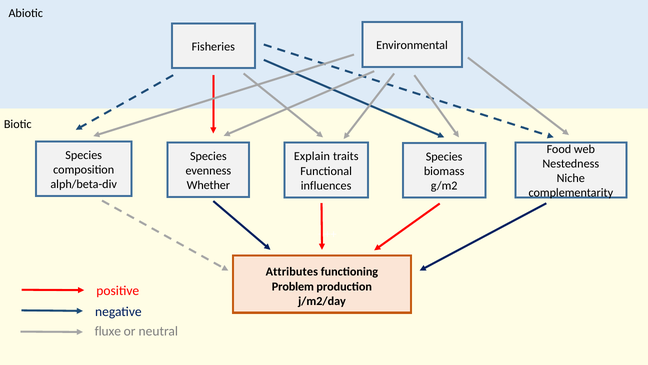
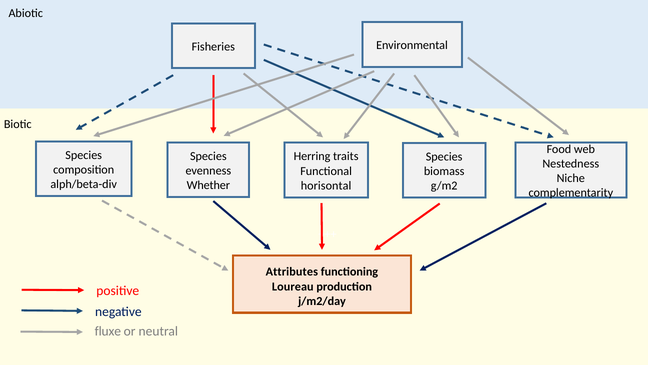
Explain: Explain -> Herring
influences: influences -> horisontal
Problem: Problem -> Loureau
